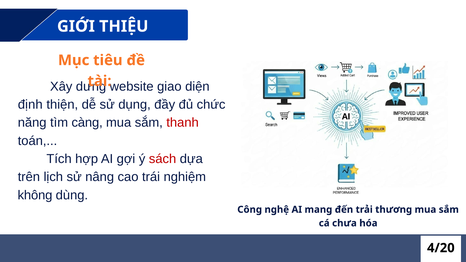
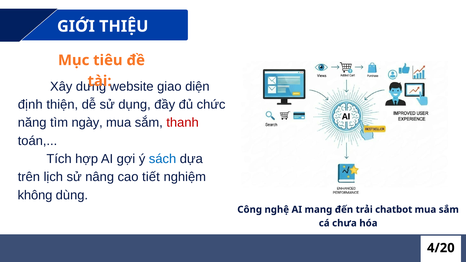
càng: càng -> ngày
sách colour: red -> blue
trái: trái -> tiết
thương: thương -> chatbot
